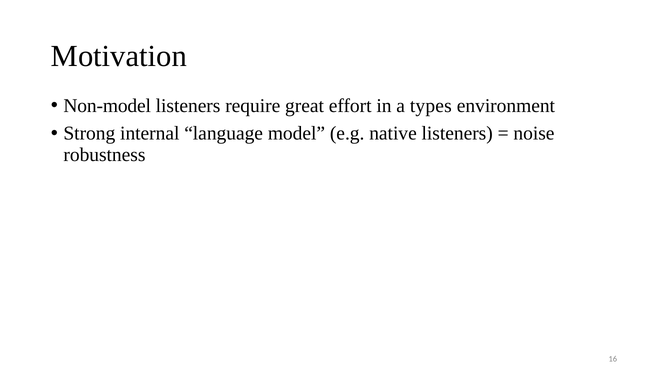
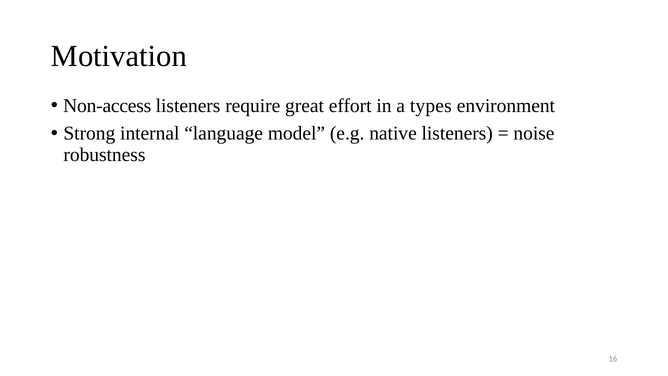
Non-model: Non-model -> Non-access
